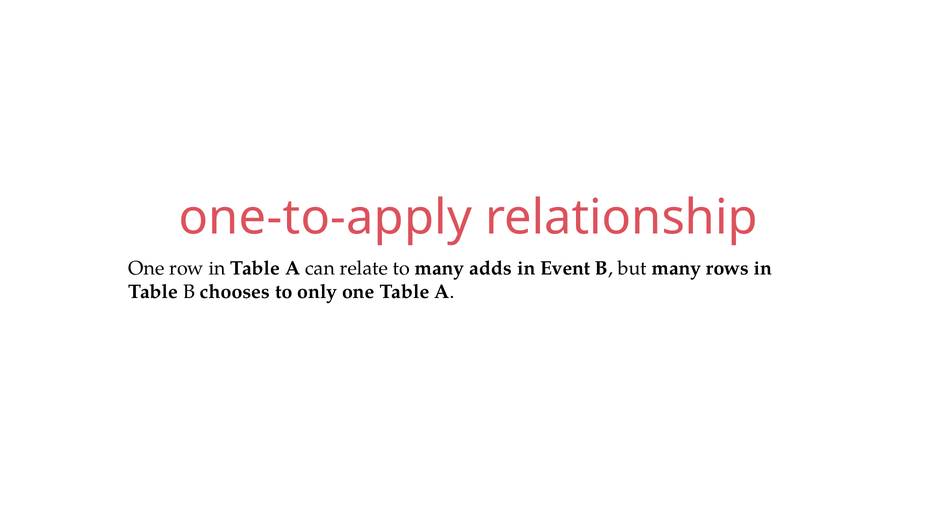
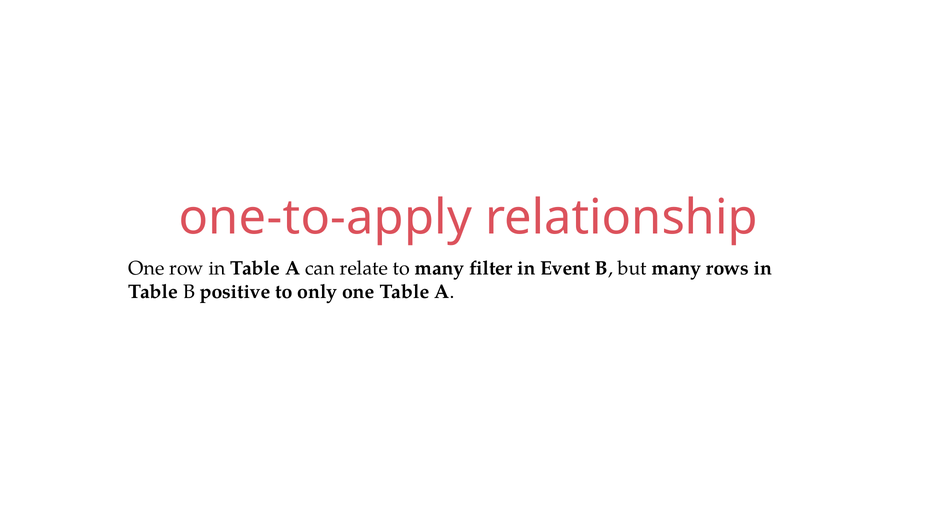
adds: adds -> filter
chooses: chooses -> positive
